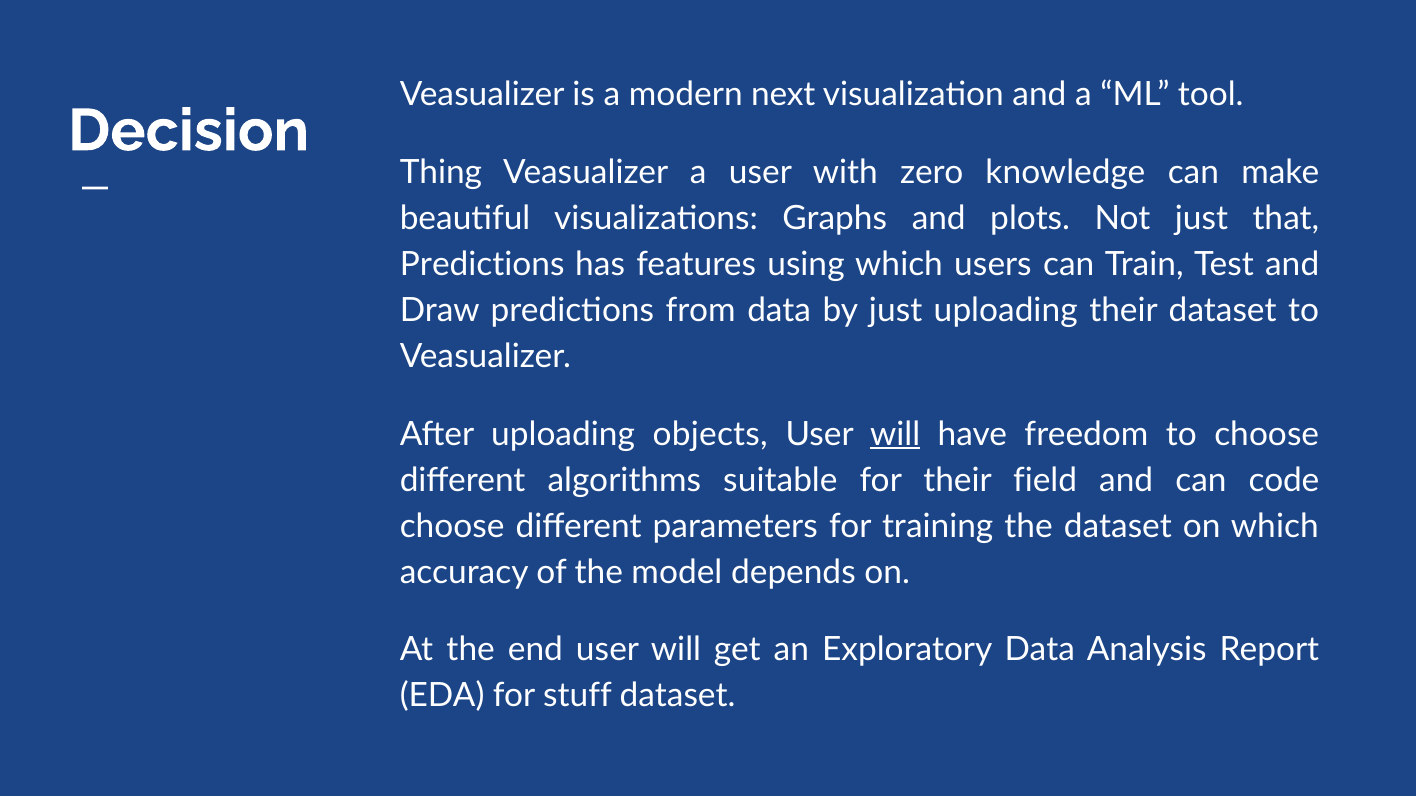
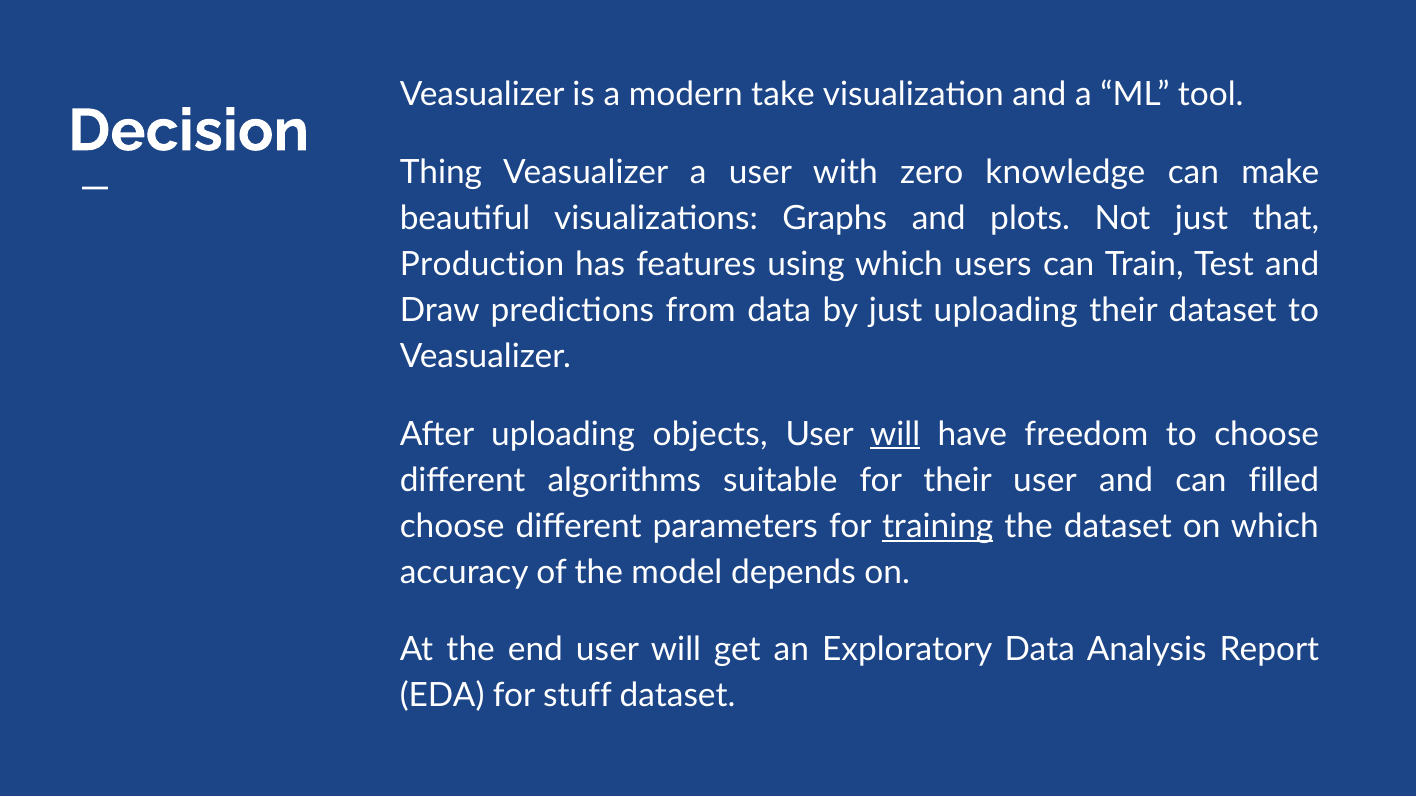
modern next: next -> take
Predictions at (482, 265): Predictions -> Production
their field: field -> user
code: code -> filled
training underline: none -> present
